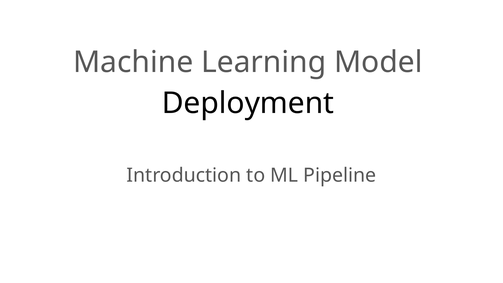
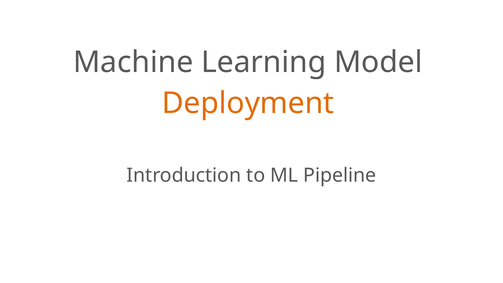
Deployment colour: black -> orange
